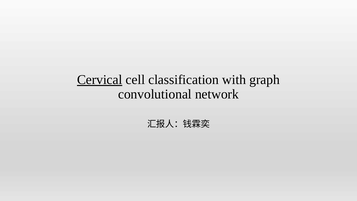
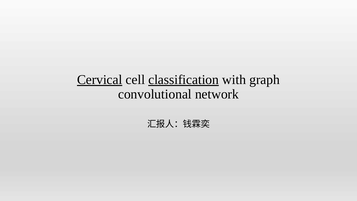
classification underline: none -> present
